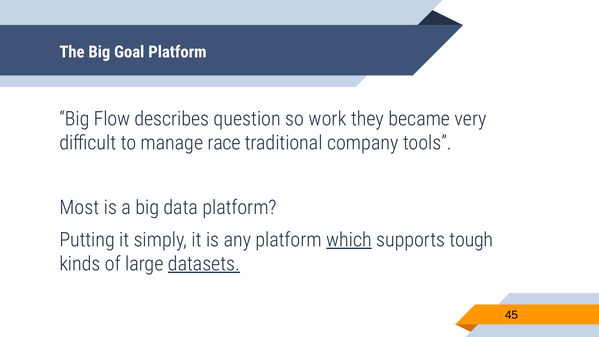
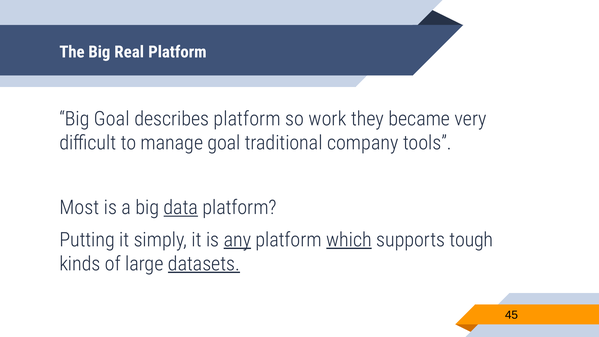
Goal: Goal -> Real
Big Flow: Flow -> Goal
describes question: question -> platform
manage race: race -> goal
data underline: none -> present
any underline: none -> present
